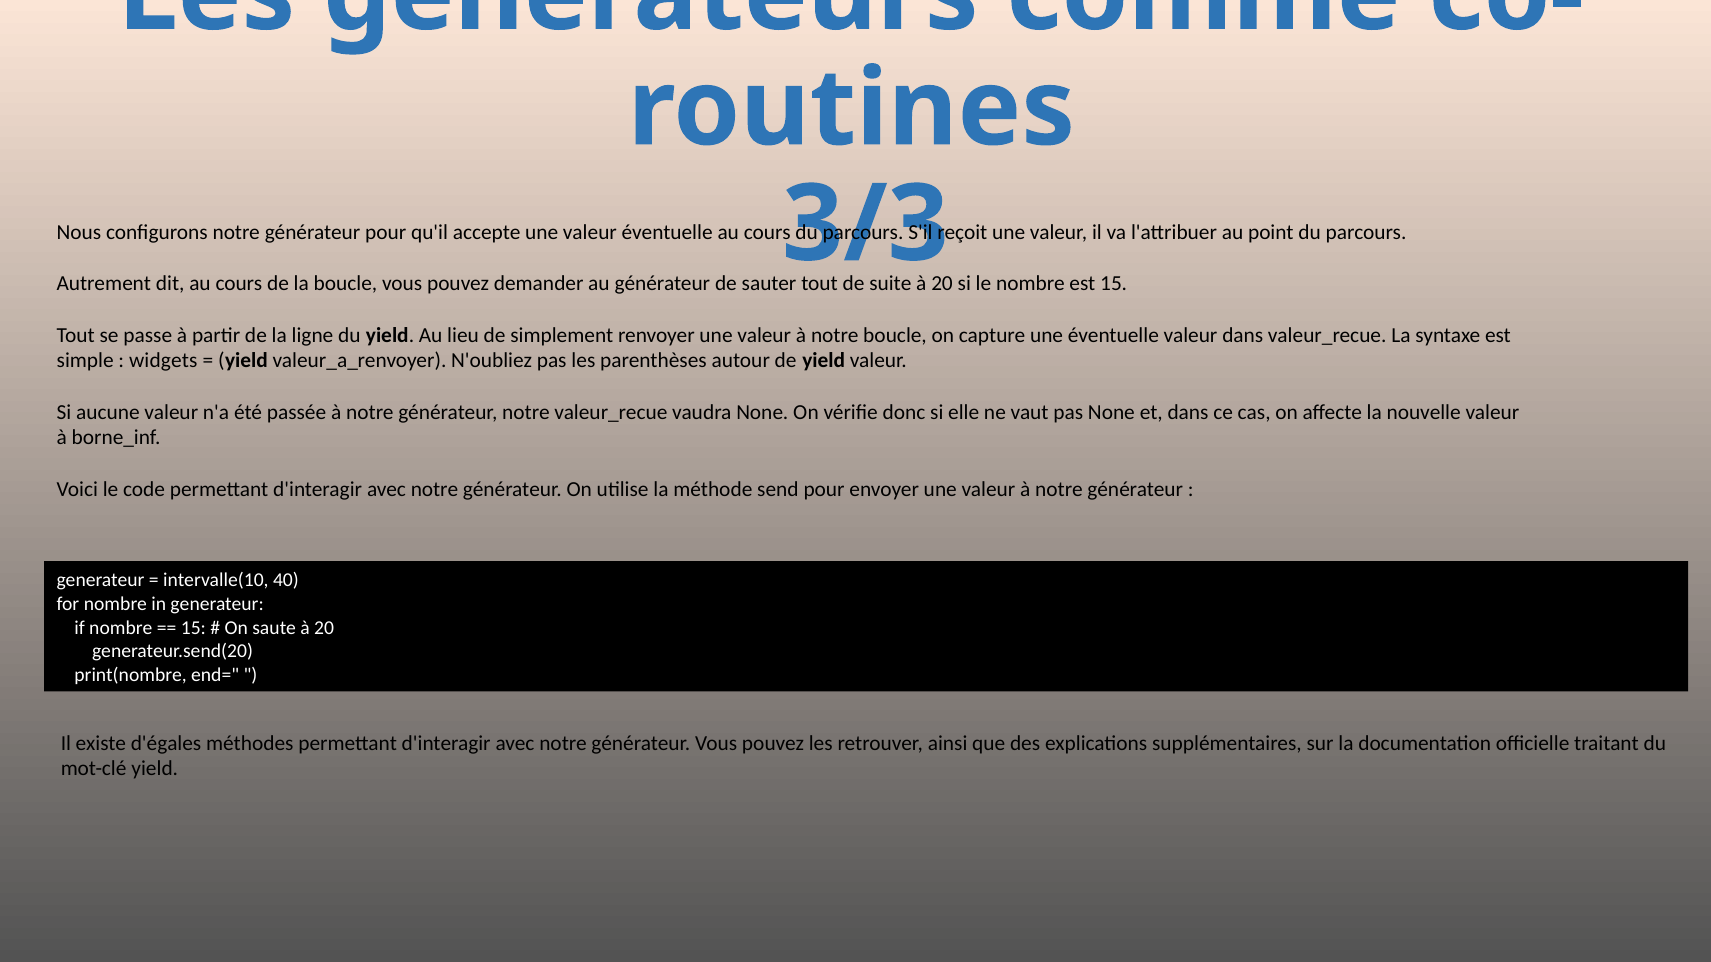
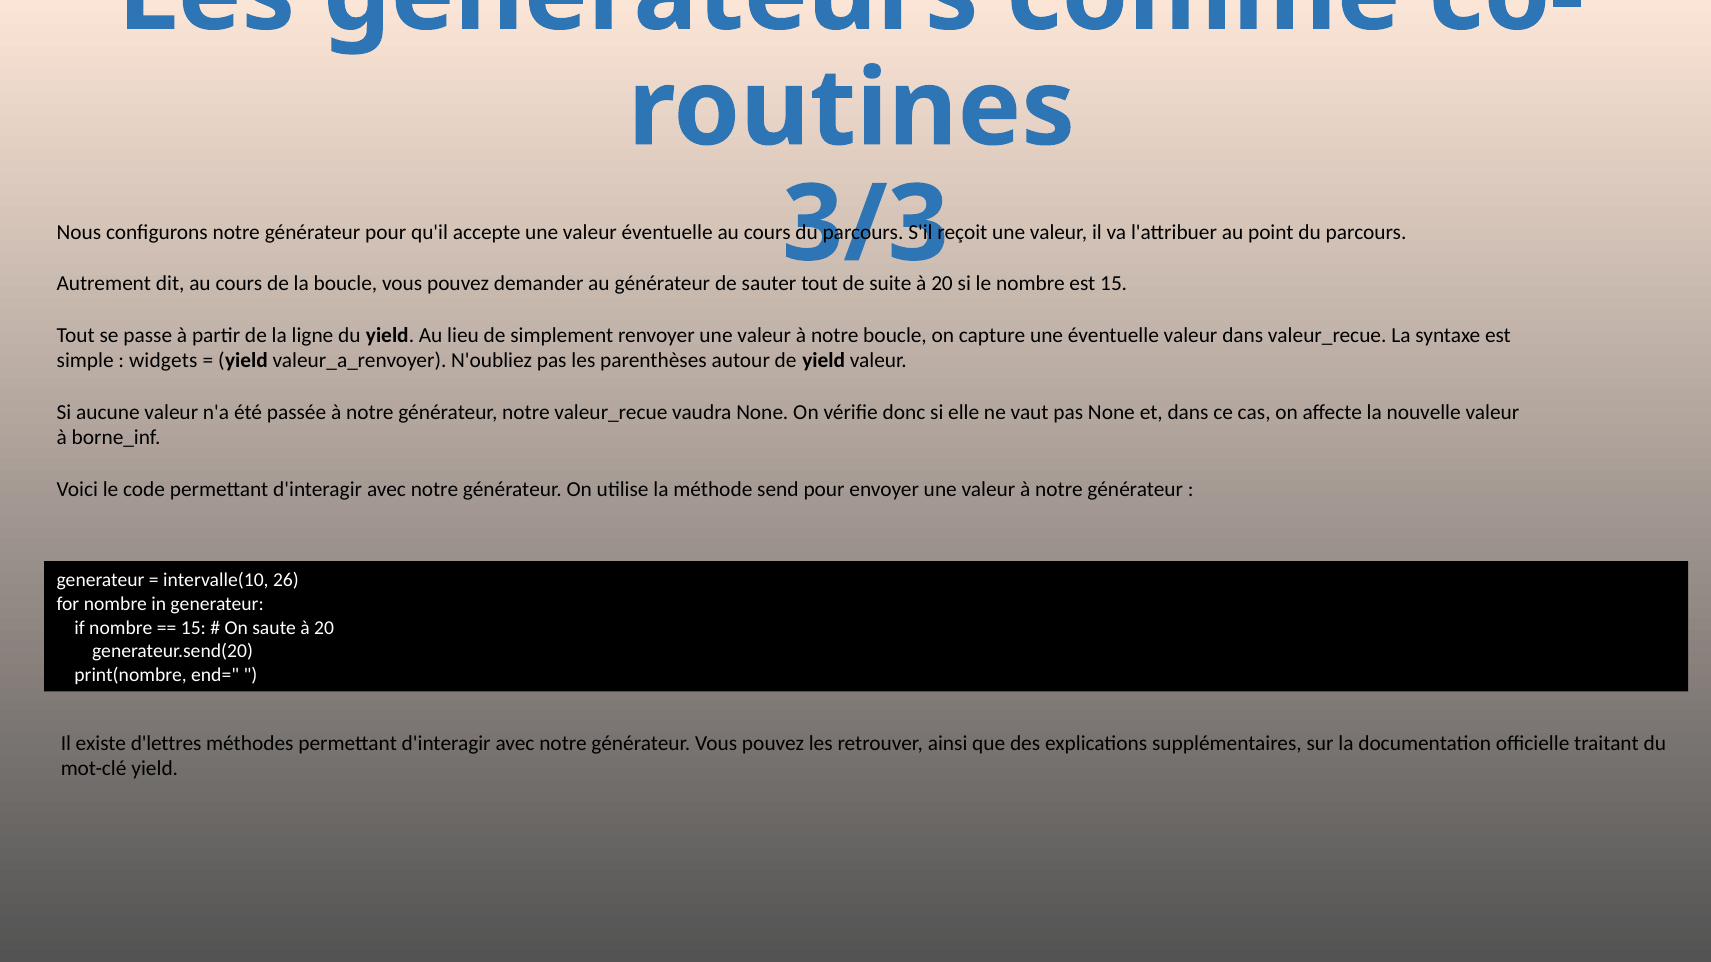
40: 40 -> 26
d'égales: d'égales -> d'lettres
